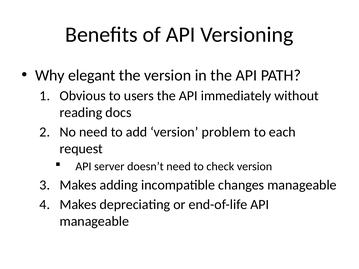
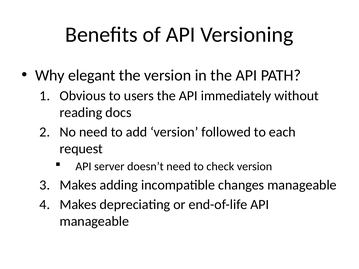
problem: problem -> followed
